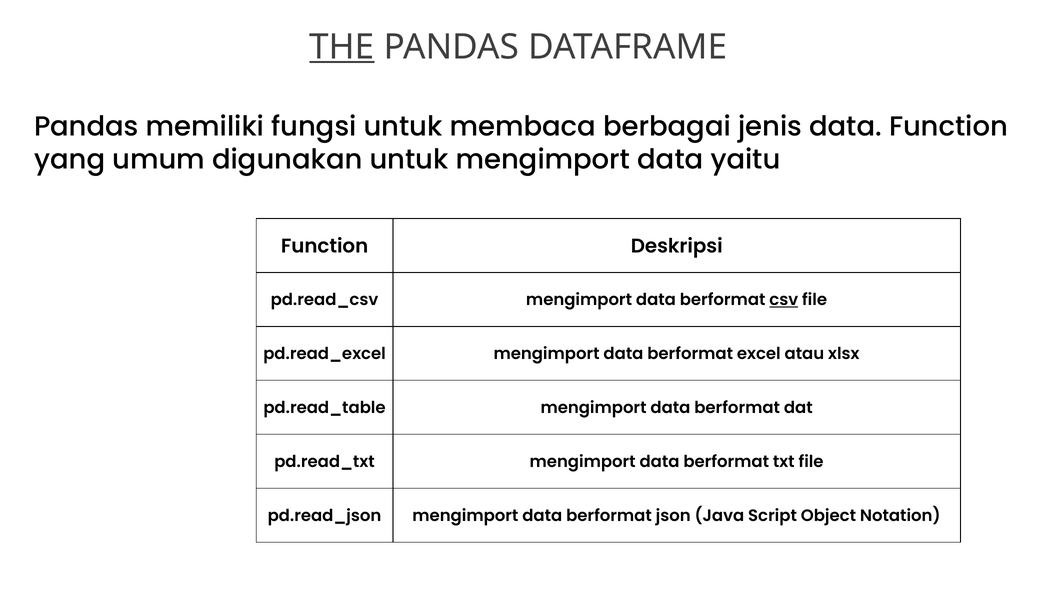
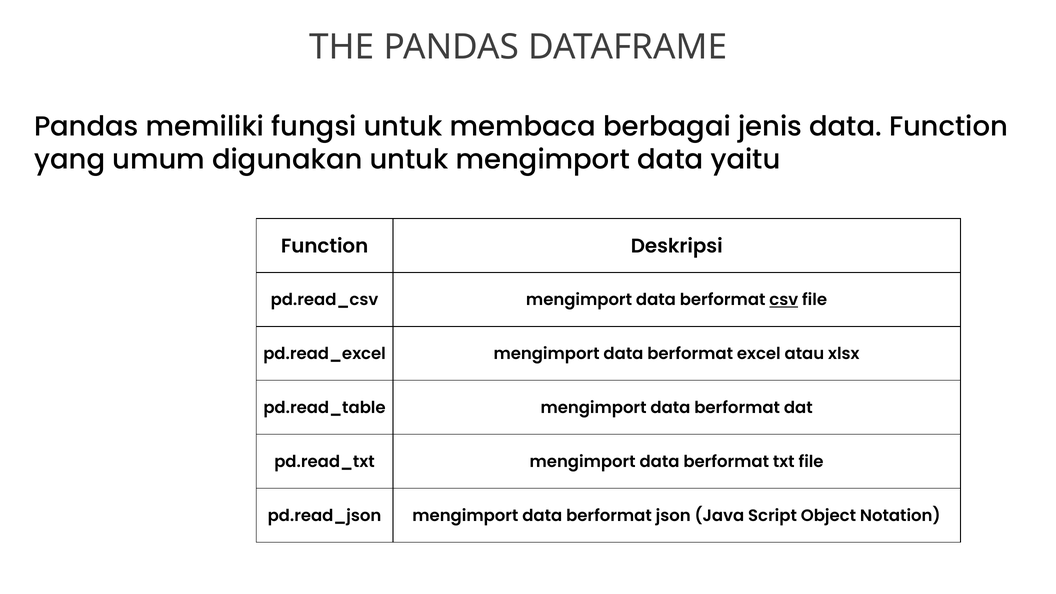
THE underline: present -> none
